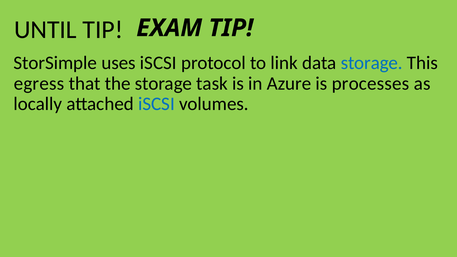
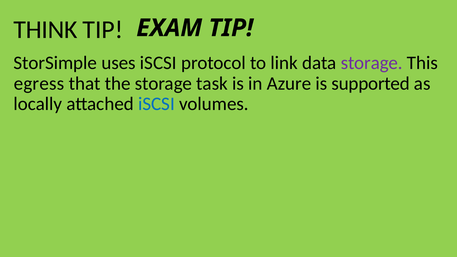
UNTIL: UNTIL -> THINK
storage at (372, 63) colour: blue -> purple
processes: processes -> supported
